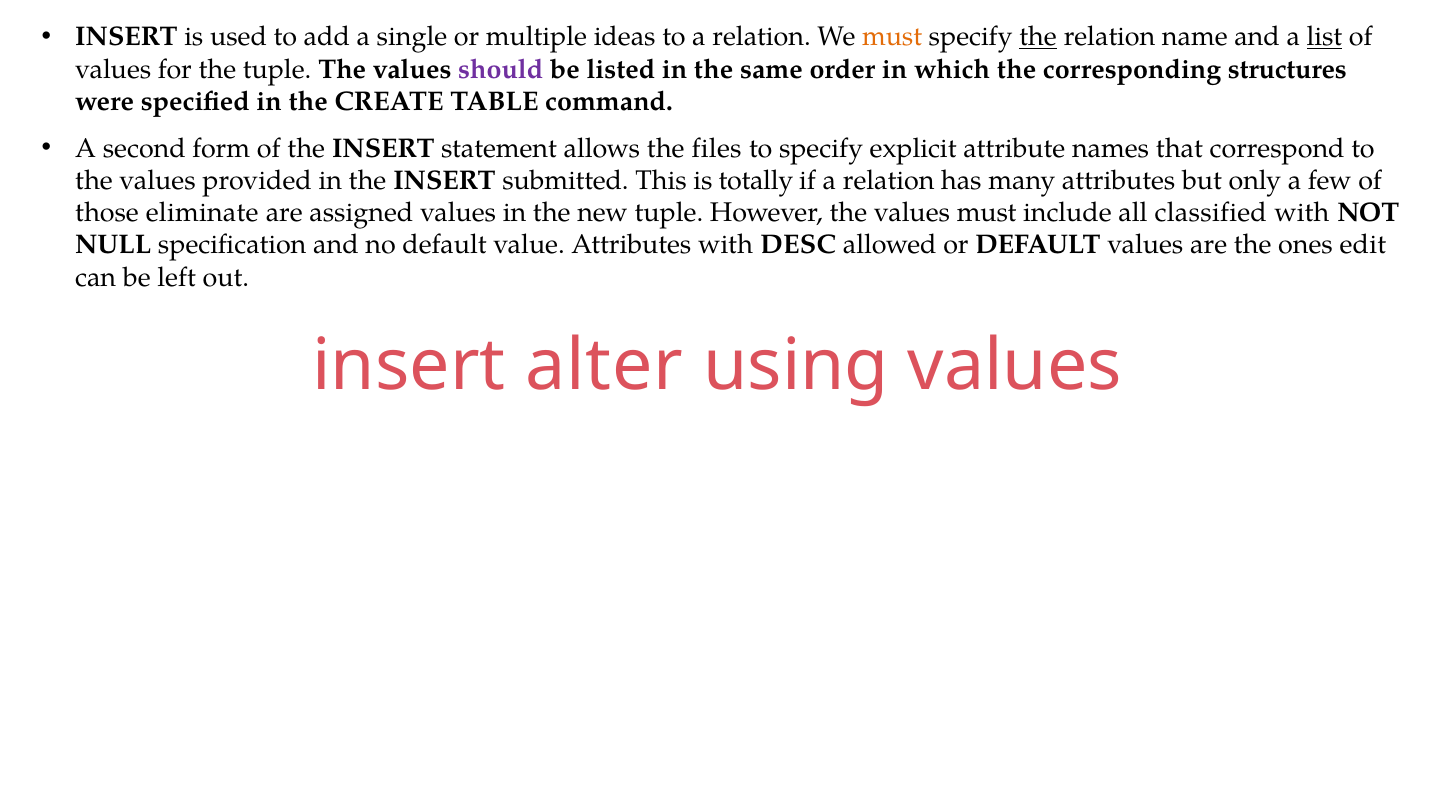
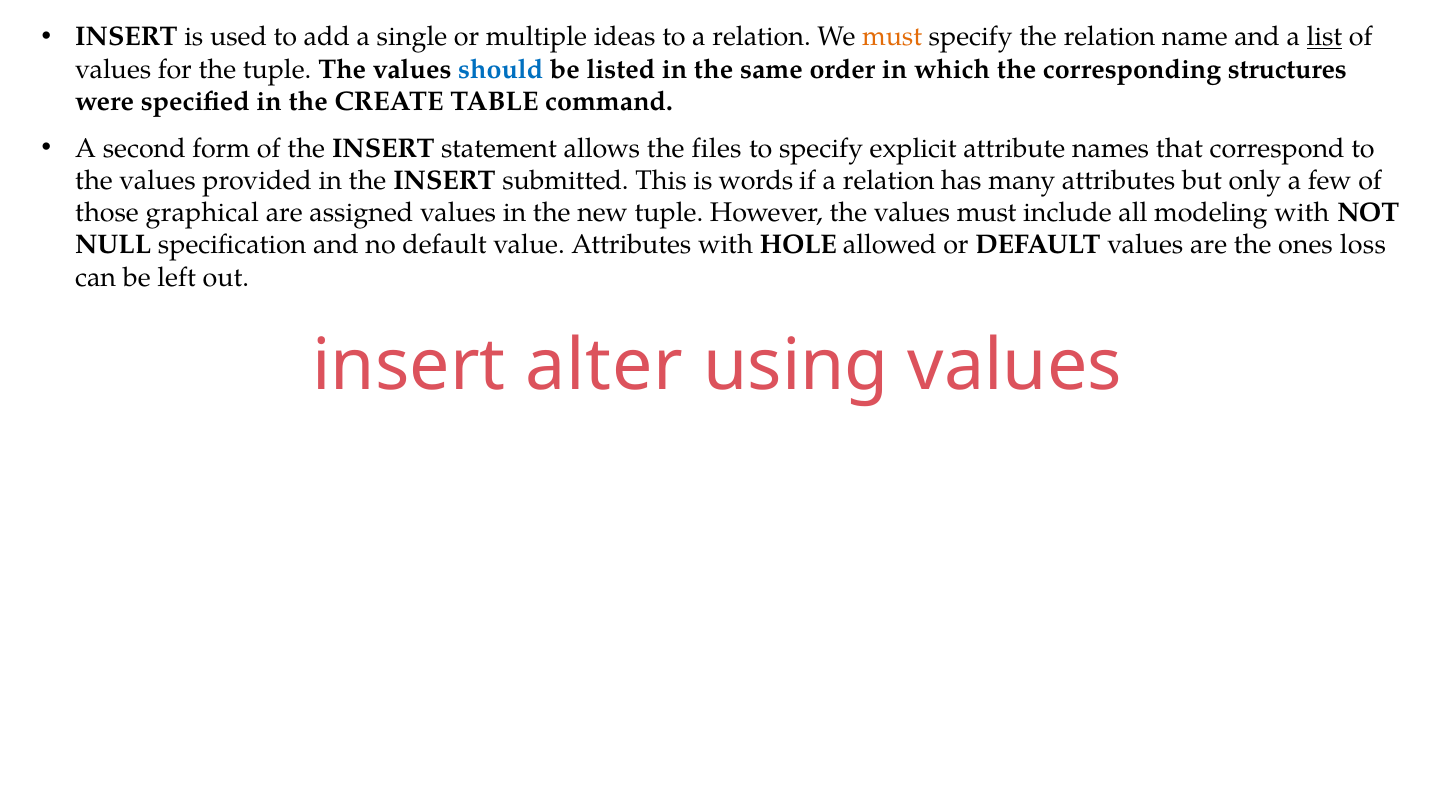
the at (1038, 37) underline: present -> none
should colour: purple -> blue
totally: totally -> words
eliminate: eliminate -> graphical
classified: classified -> modeling
DESC: DESC -> HOLE
edit: edit -> loss
